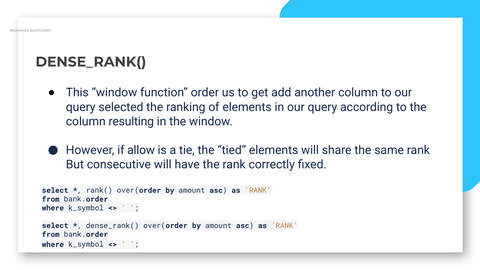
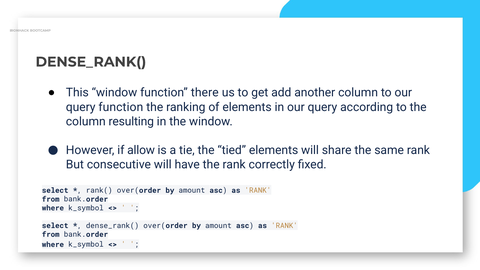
order: order -> there
query selected: selected -> function
